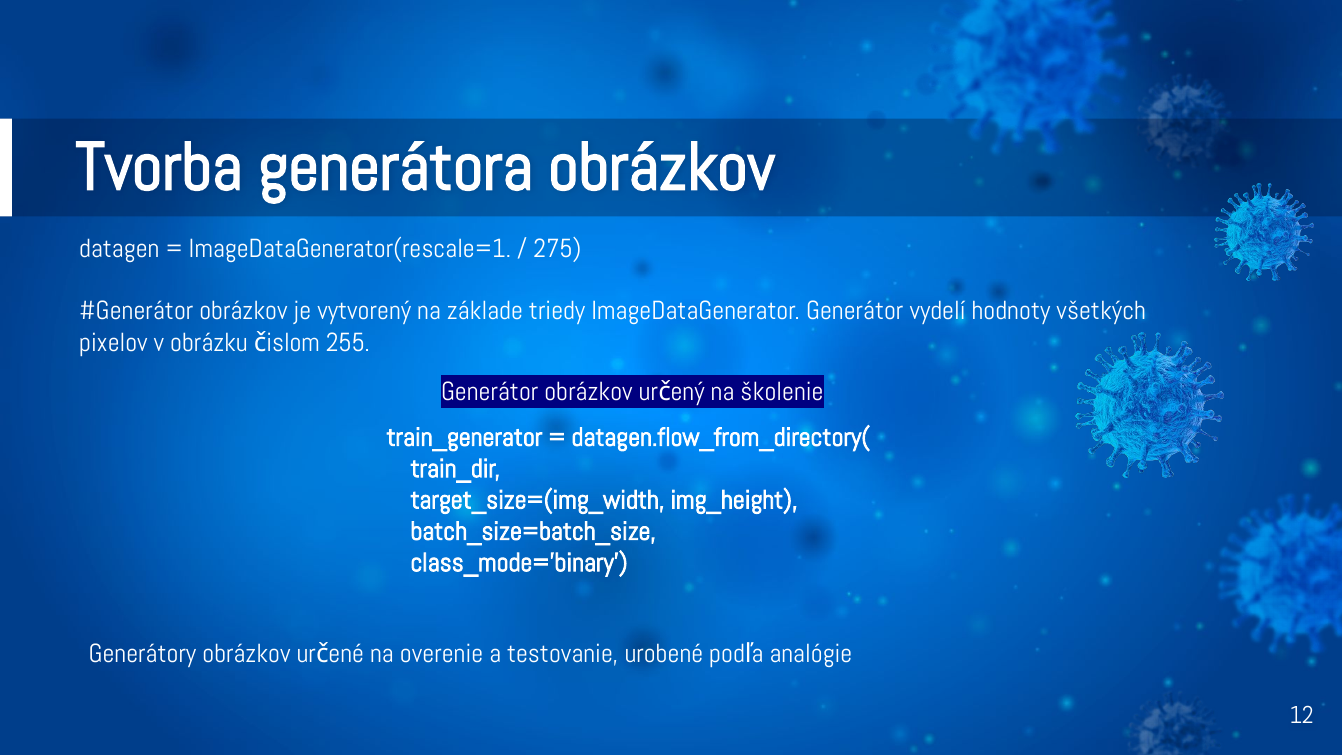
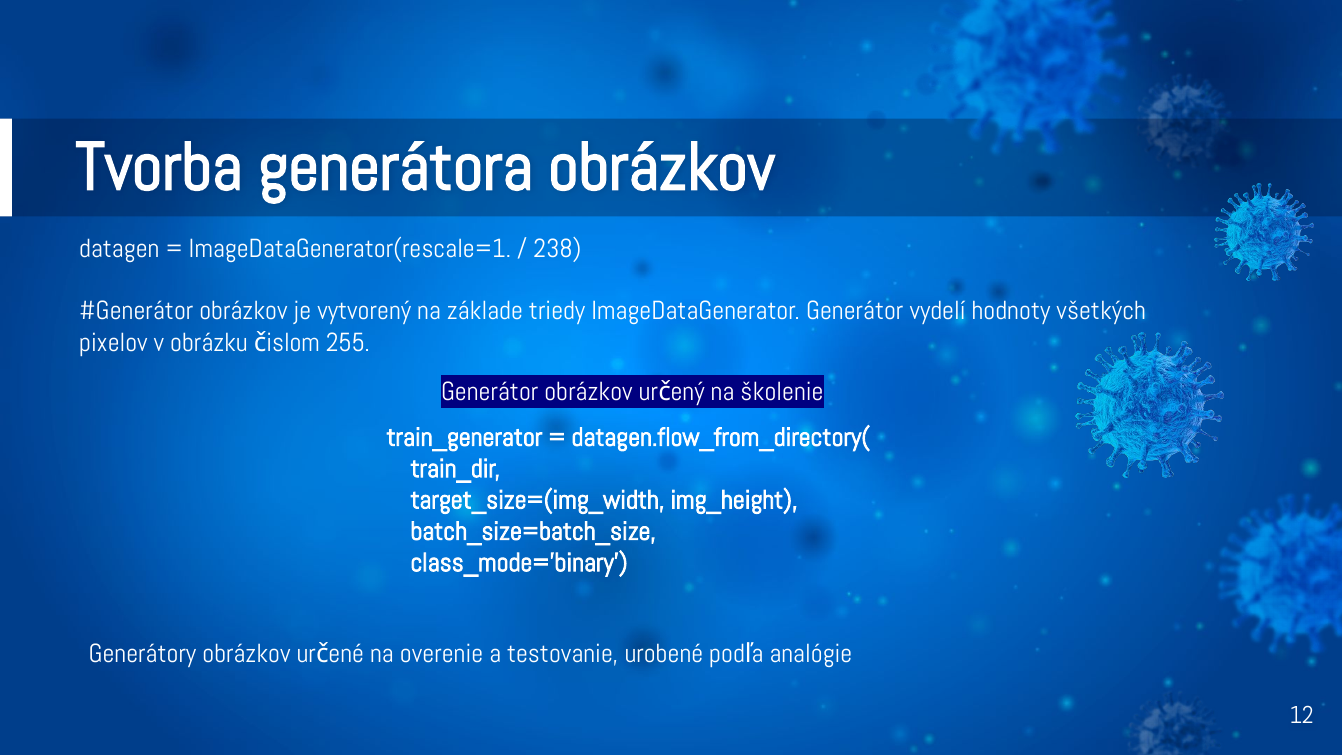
275: 275 -> 238
